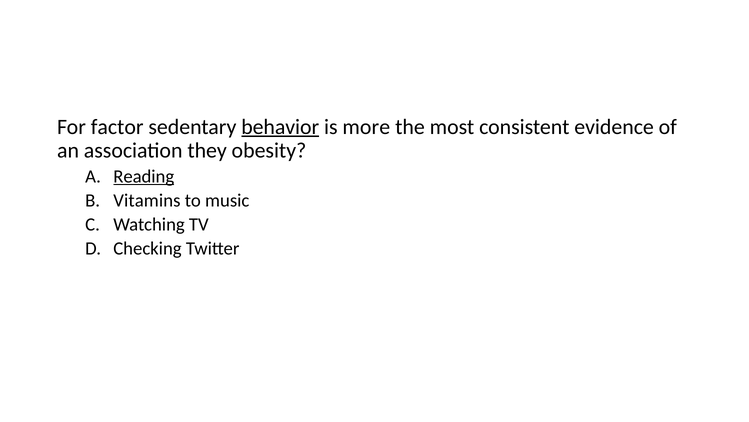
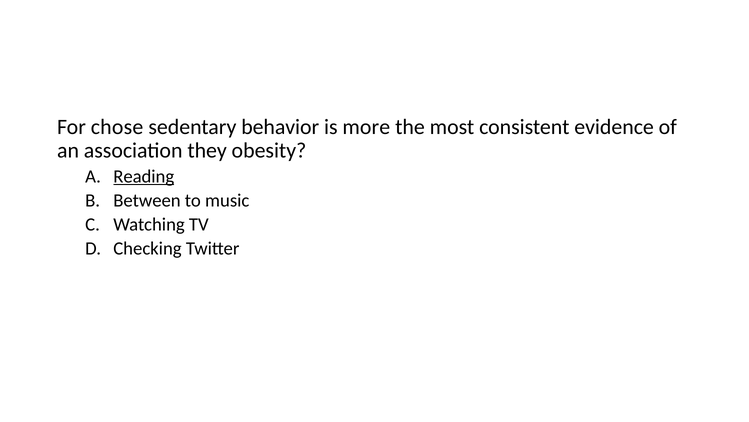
factor: factor -> chose
behavior underline: present -> none
Vitamins: Vitamins -> Between
